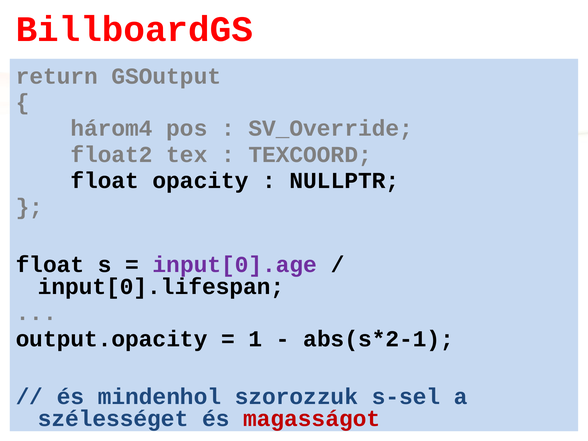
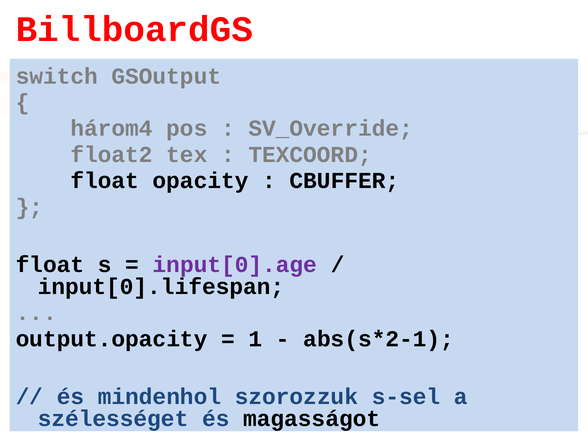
return: return -> switch
NULLPTR: NULLPTR -> CBUFFER
magasságot colour: red -> black
